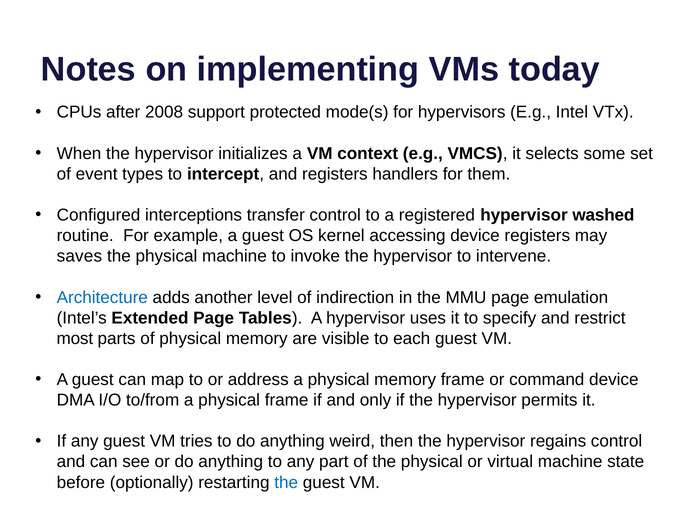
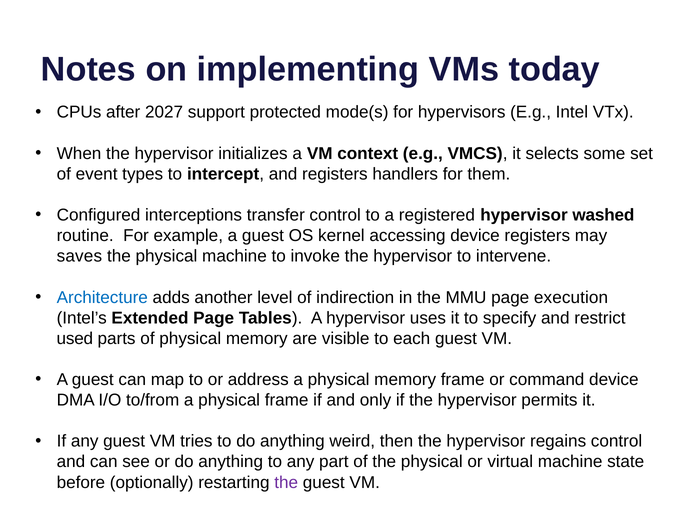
2008: 2008 -> 2027
emulation: emulation -> execution
most: most -> used
the at (286, 482) colour: blue -> purple
